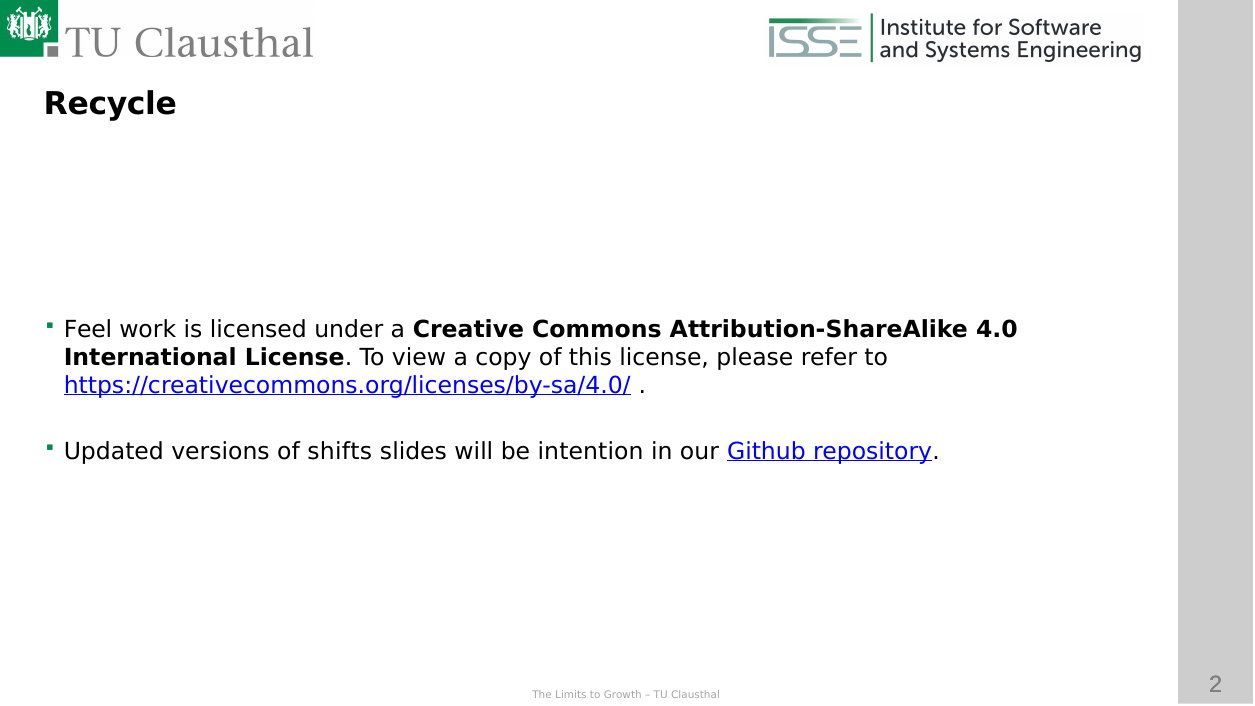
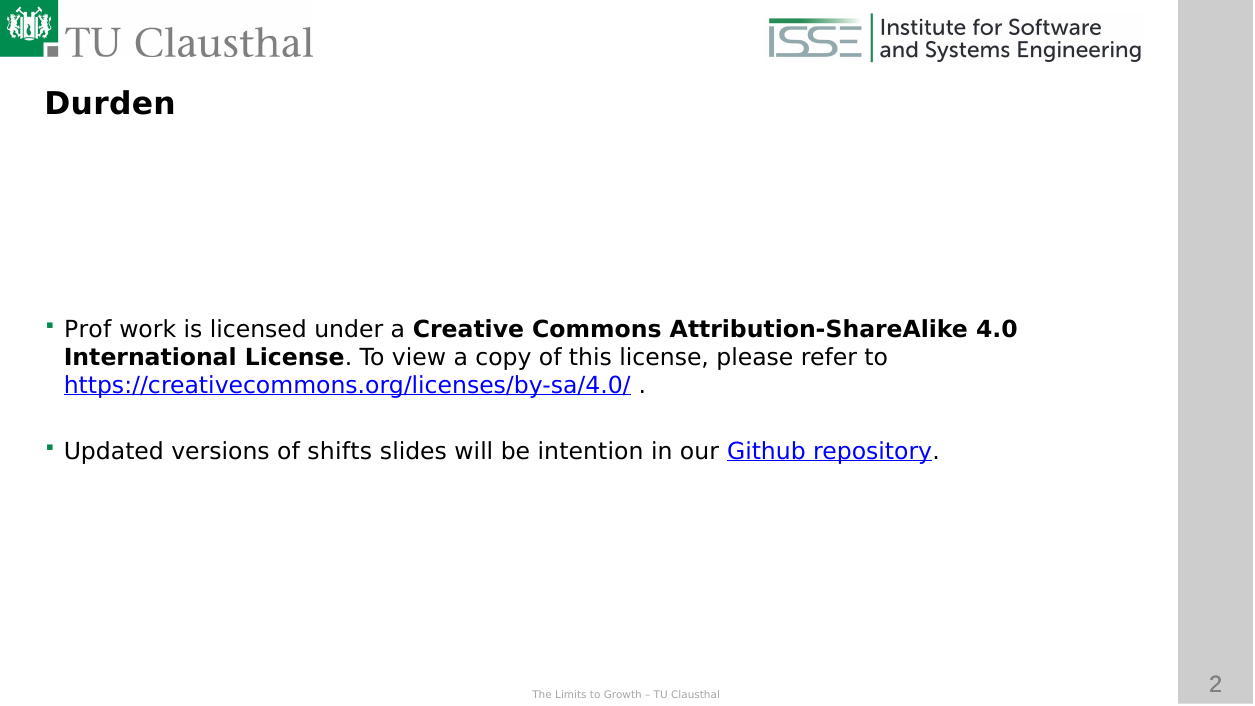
Recycle: Recycle -> Durden
Feel: Feel -> Prof
